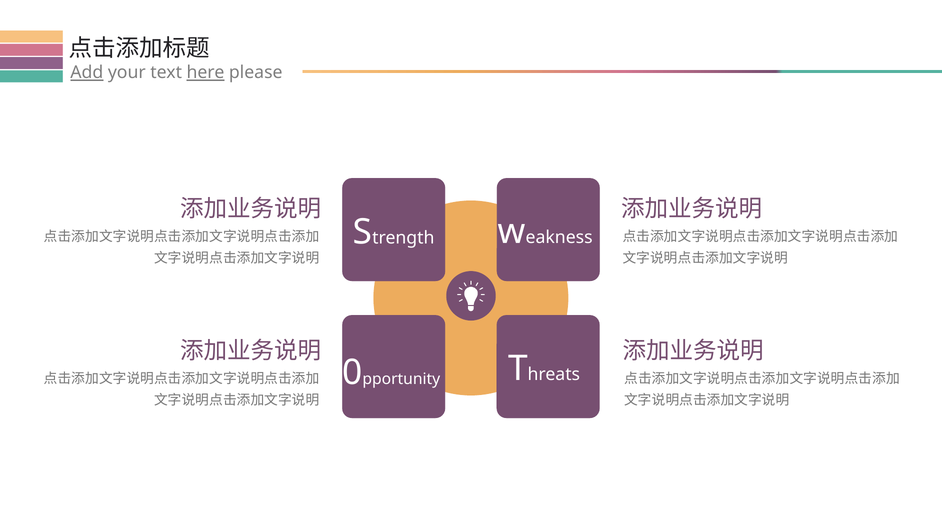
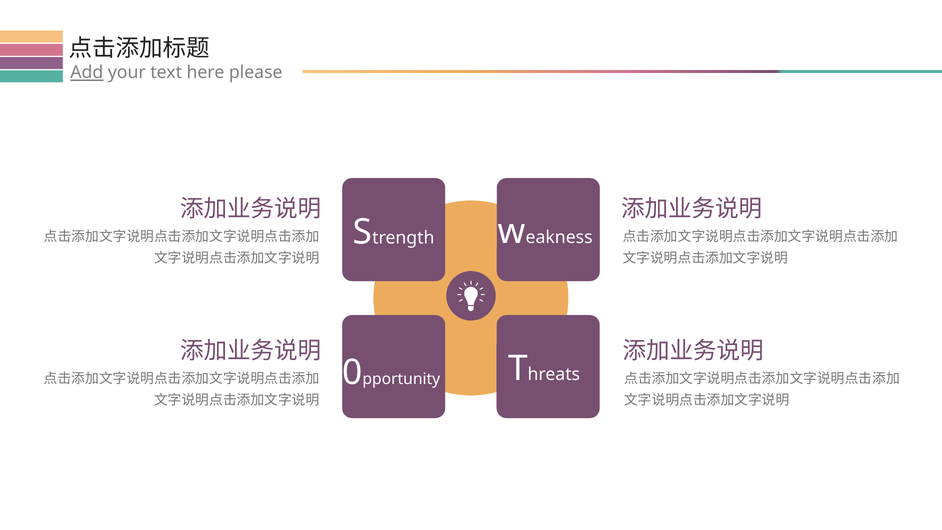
here underline: present -> none
